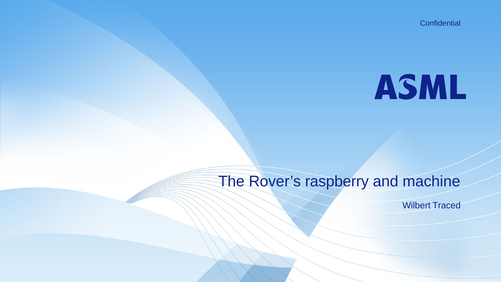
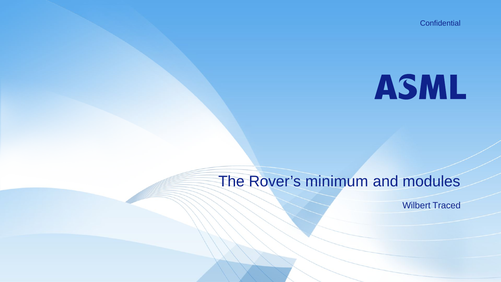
raspberry: raspberry -> minimum
machine: machine -> modules
